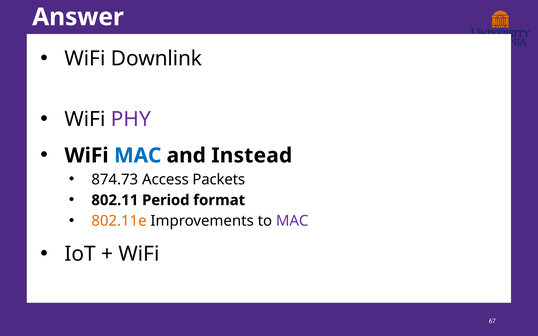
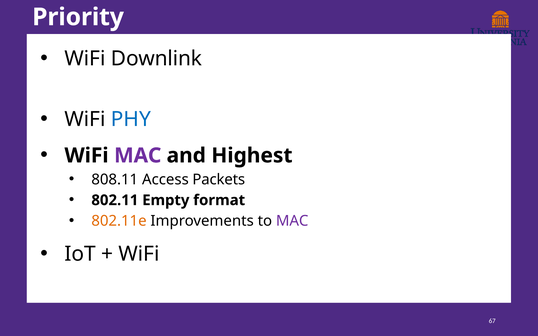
Answer: Answer -> Priority
PHY colour: purple -> blue
MAC at (138, 156) colour: blue -> purple
Instead: Instead -> Highest
874.73: 874.73 -> 808.11
Period: Period -> Empty
